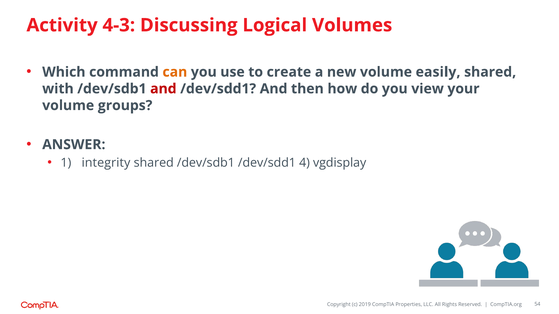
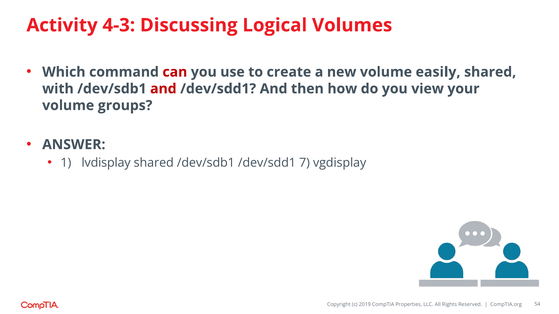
can colour: orange -> red
integrity: integrity -> lvdisplay
4: 4 -> 7
